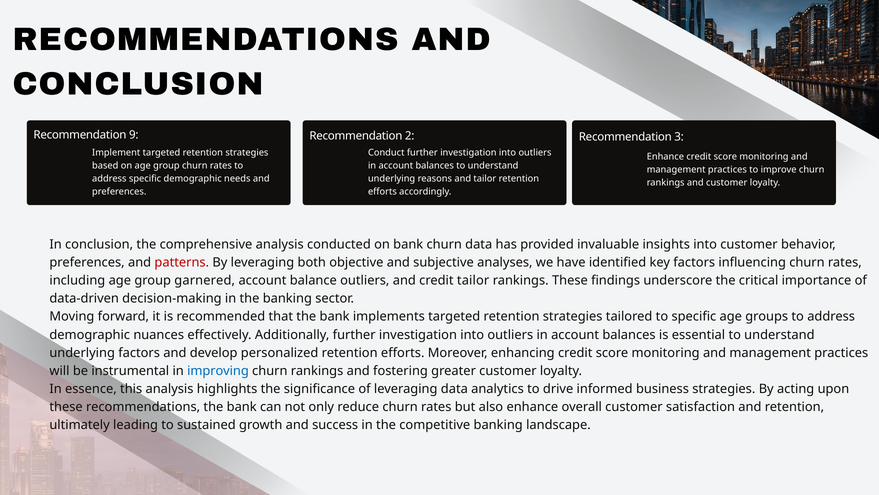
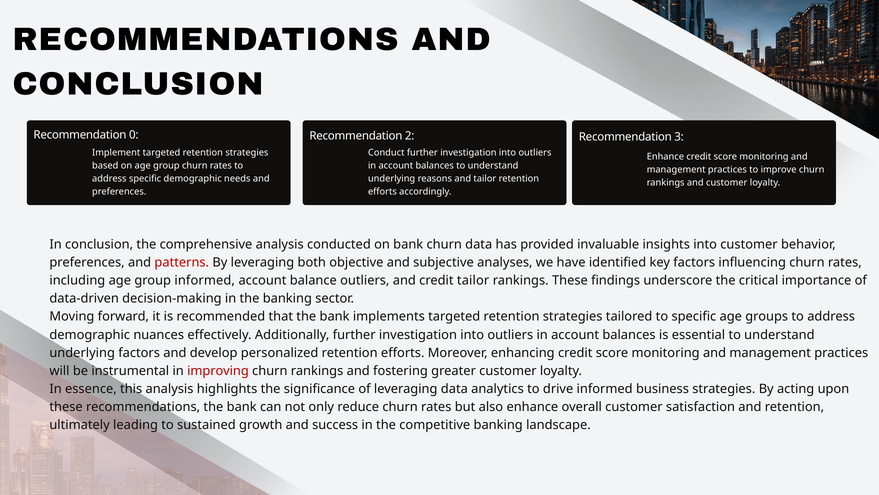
9: 9 -> 0
group garnered: garnered -> informed
improving colour: blue -> red
